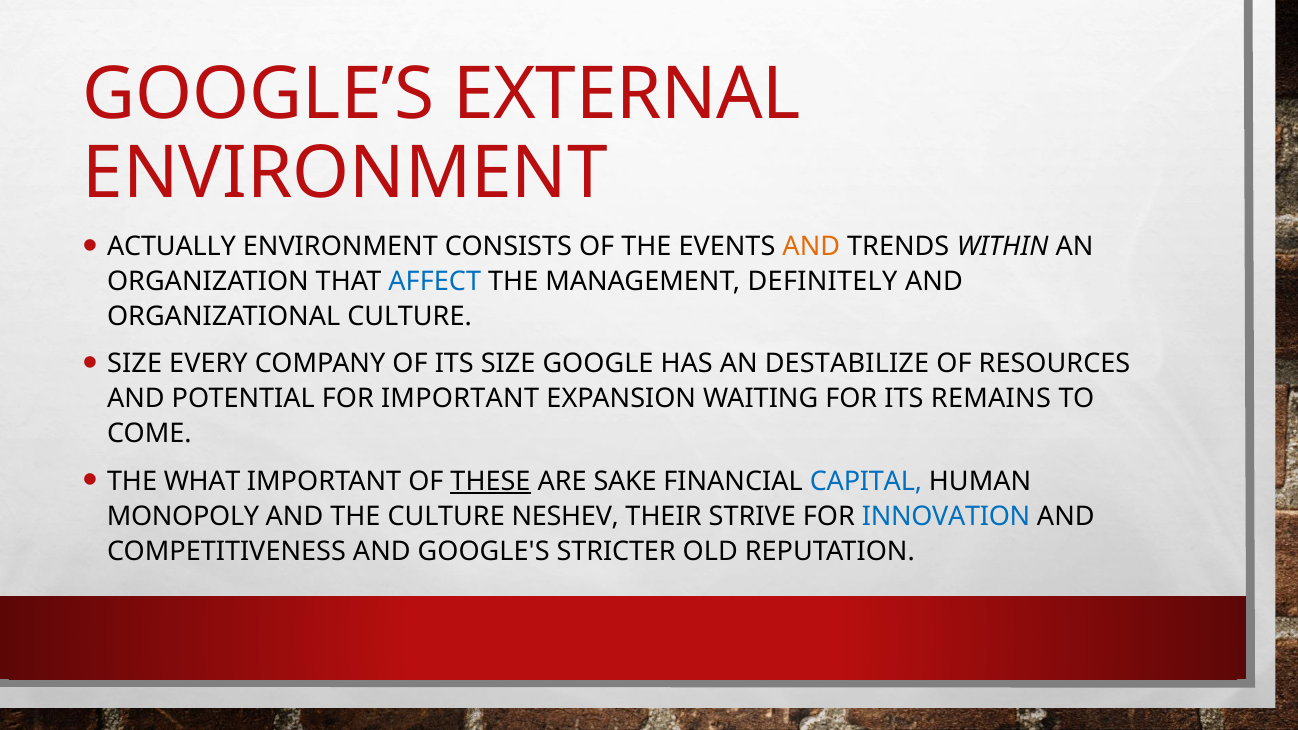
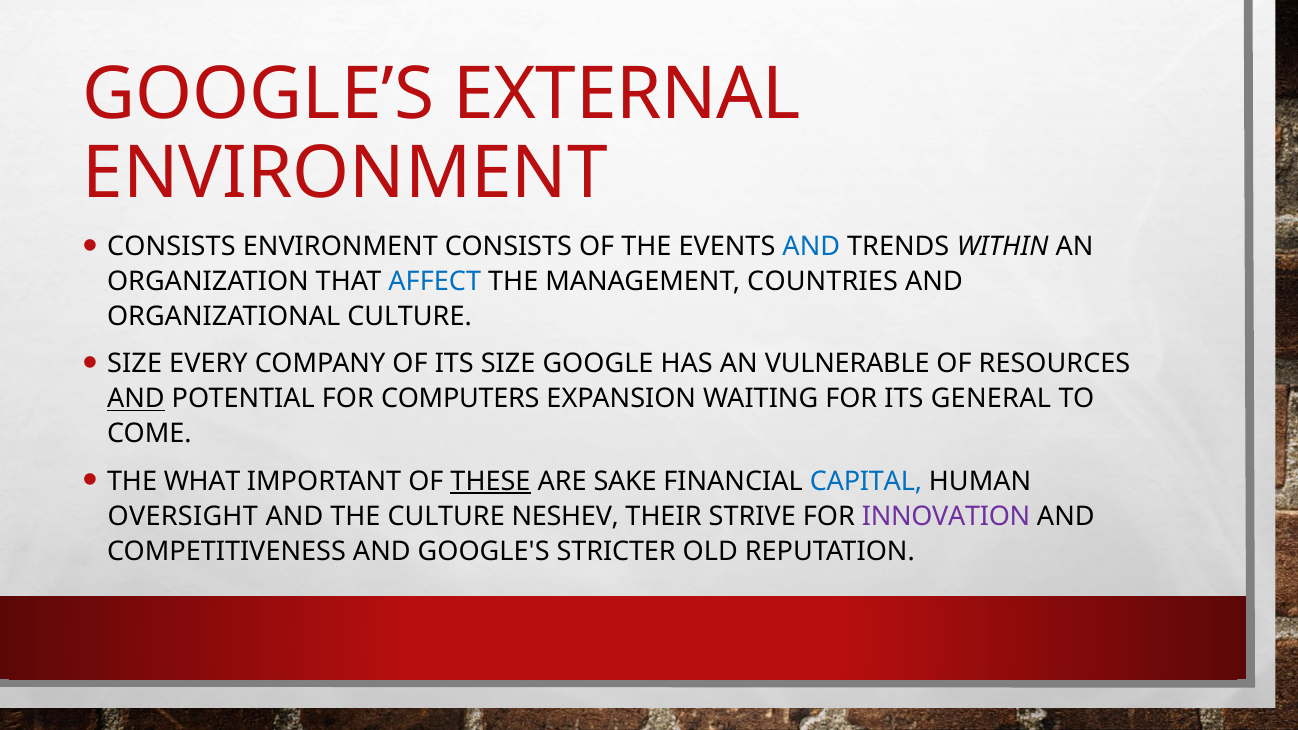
ACTUALLY at (172, 247): ACTUALLY -> CONSISTS
AND at (811, 247) colour: orange -> blue
DEFINITELY: DEFINITELY -> COUNTRIES
DESTABILIZE: DESTABILIZE -> VULNERABLE
AND at (136, 399) underline: none -> present
FOR IMPORTANT: IMPORTANT -> COMPUTERS
REMAINS: REMAINS -> GENERAL
MONOPOLY: MONOPOLY -> OVERSIGHT
INNOVATION colour: blue -> purple
